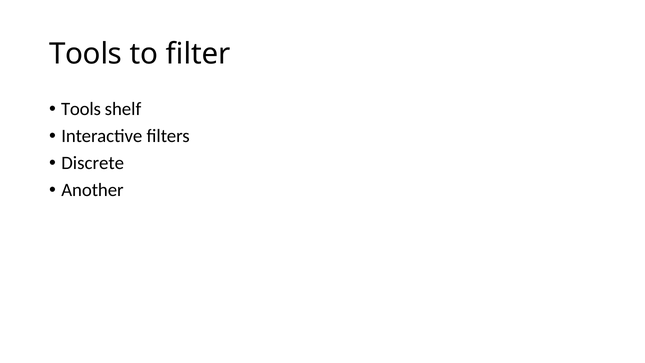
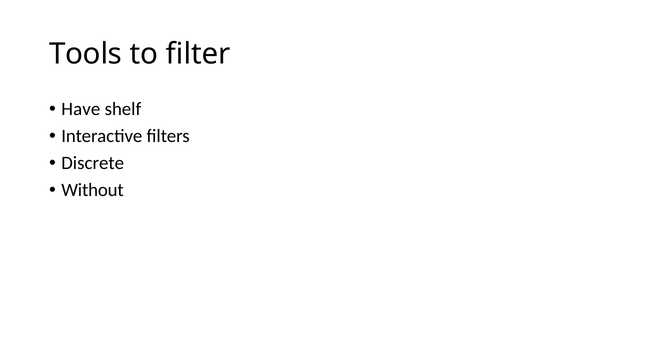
Tools at (81, 109): Tools -> Have
Another: Another -> Without
